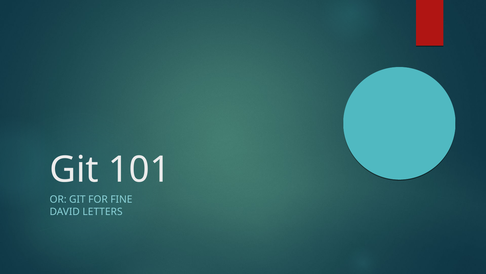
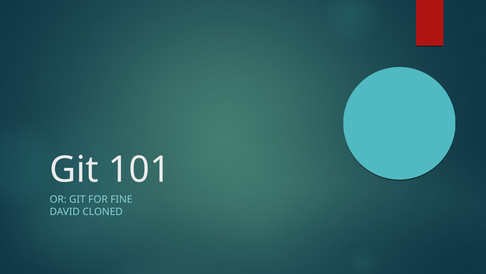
LETTERS: LETTERS -> CLONED
